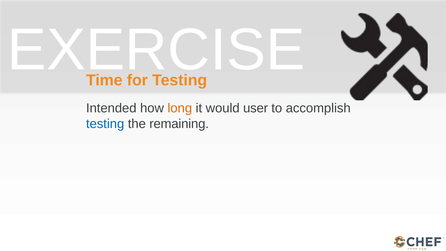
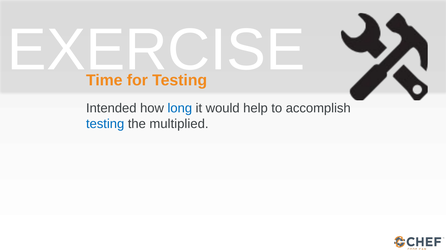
long colour: orange -> blue
user: user -> help
remaining: remaining -> multiplied
